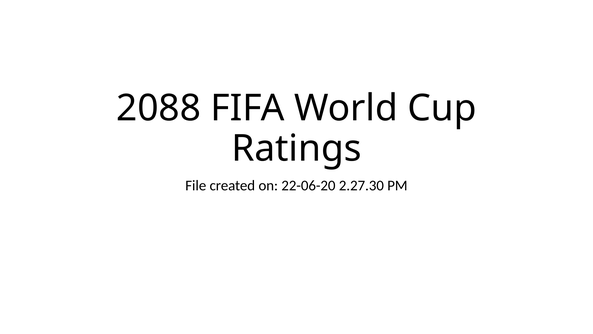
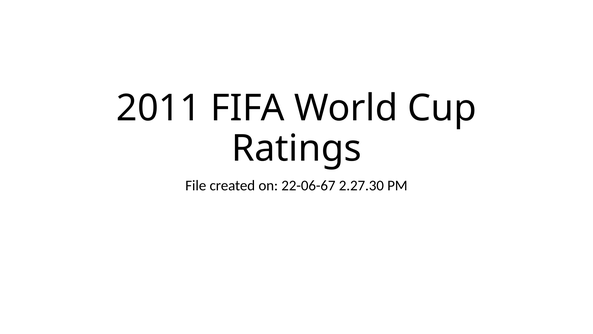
2088: 2088 -> 2011
22-06-20: 22-06-20 -> 22-06-67
